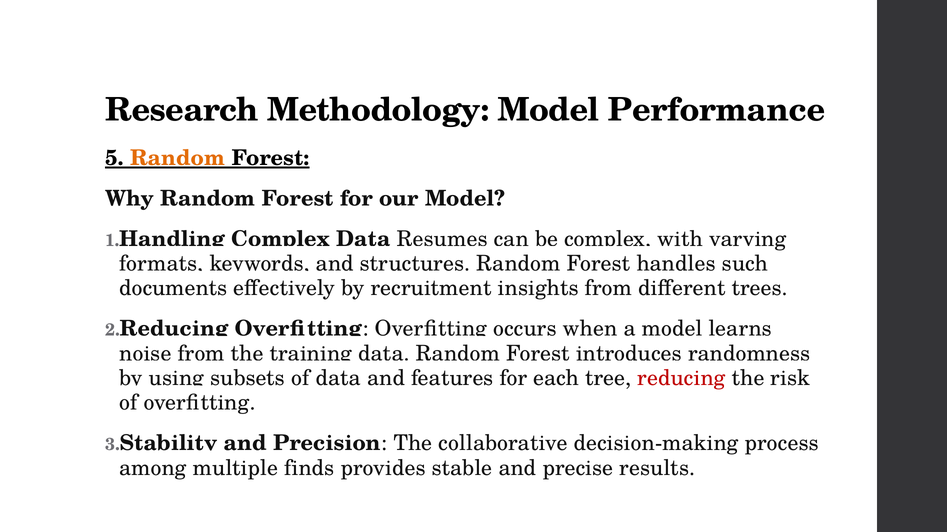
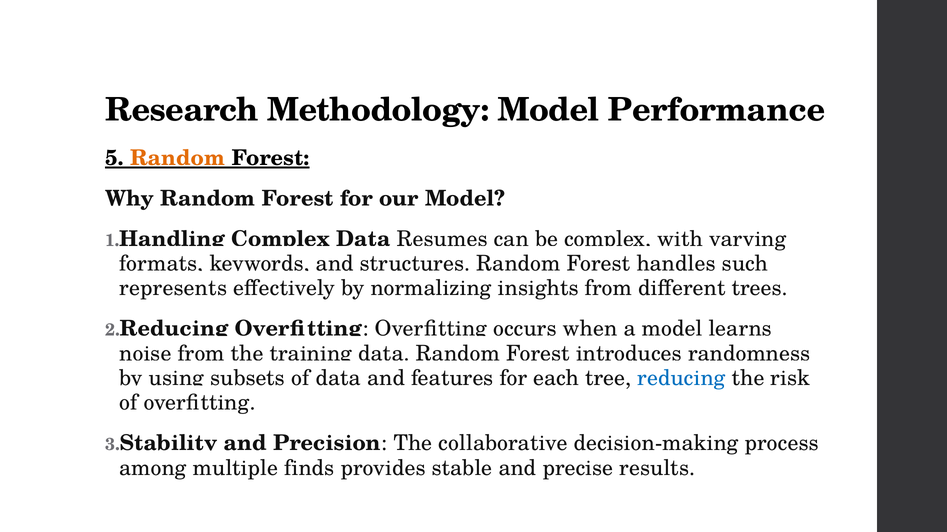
documents: documents -> represents
recruitment: recruitment -> normalizing
reducing at (681, 379) colour: red -> blue
